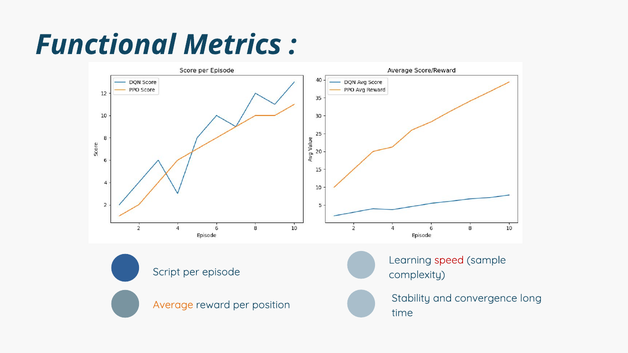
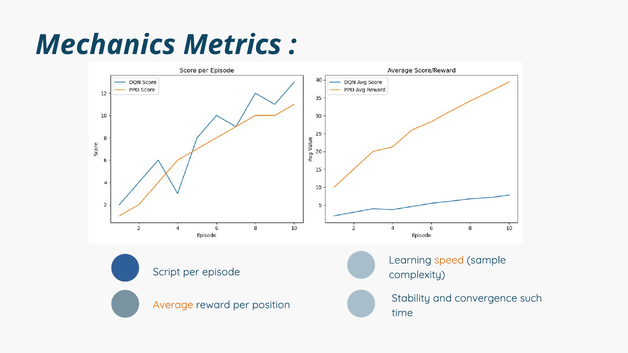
Functional: Functional -> Mechanics
speed colour: red -> orange
long: long -> such
